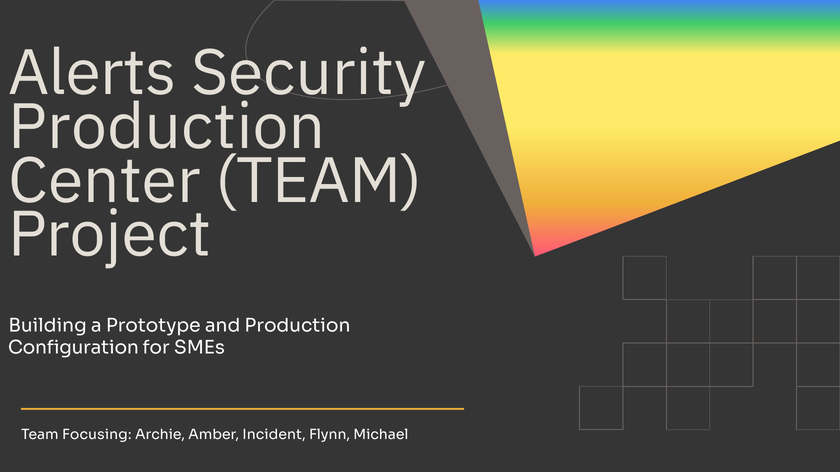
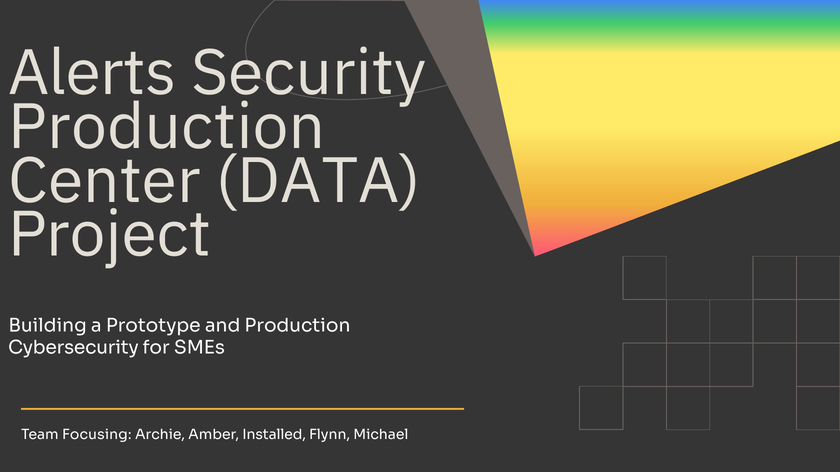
Center TEAM: TEAM -> DATA
Configuration: Configuration -> Cybersecurity
Incident: Incident -> Installed
